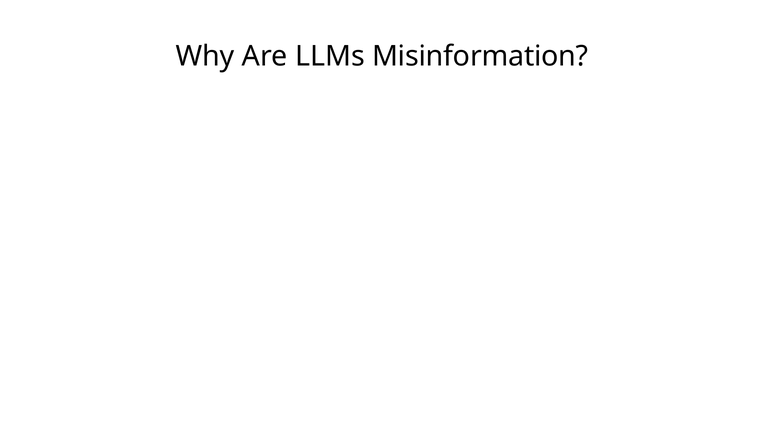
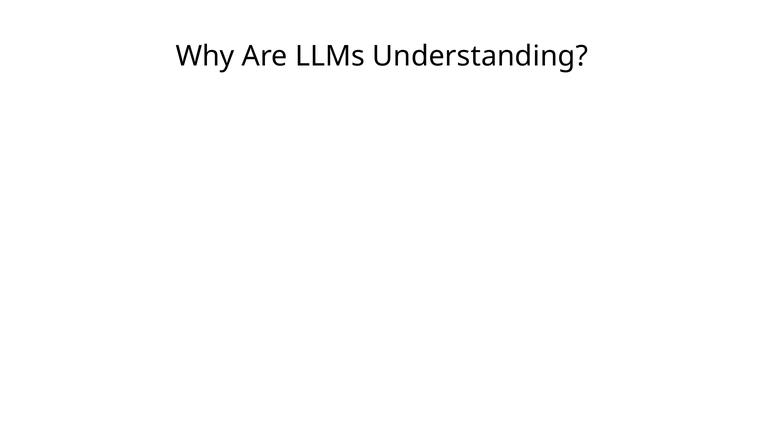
Misinformation: Misinformation -> Understanding
